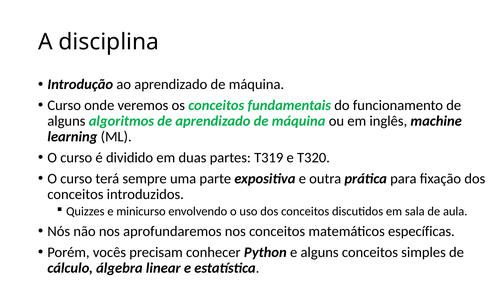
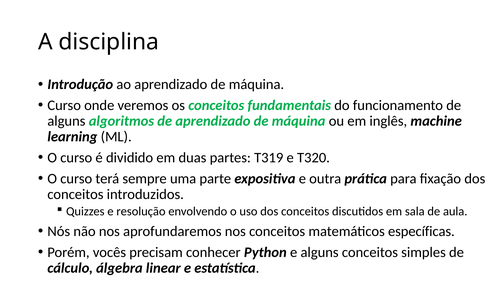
minicurso: minicurso -> resolução
